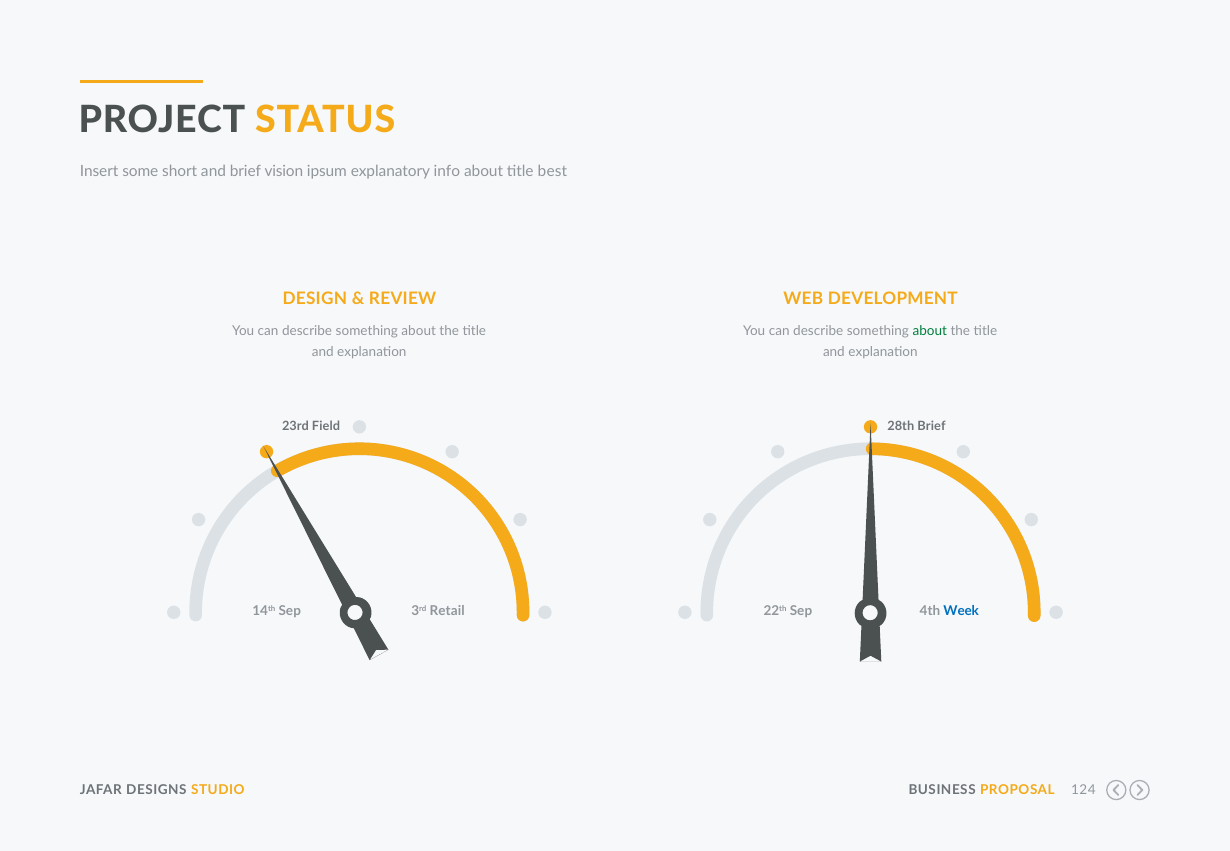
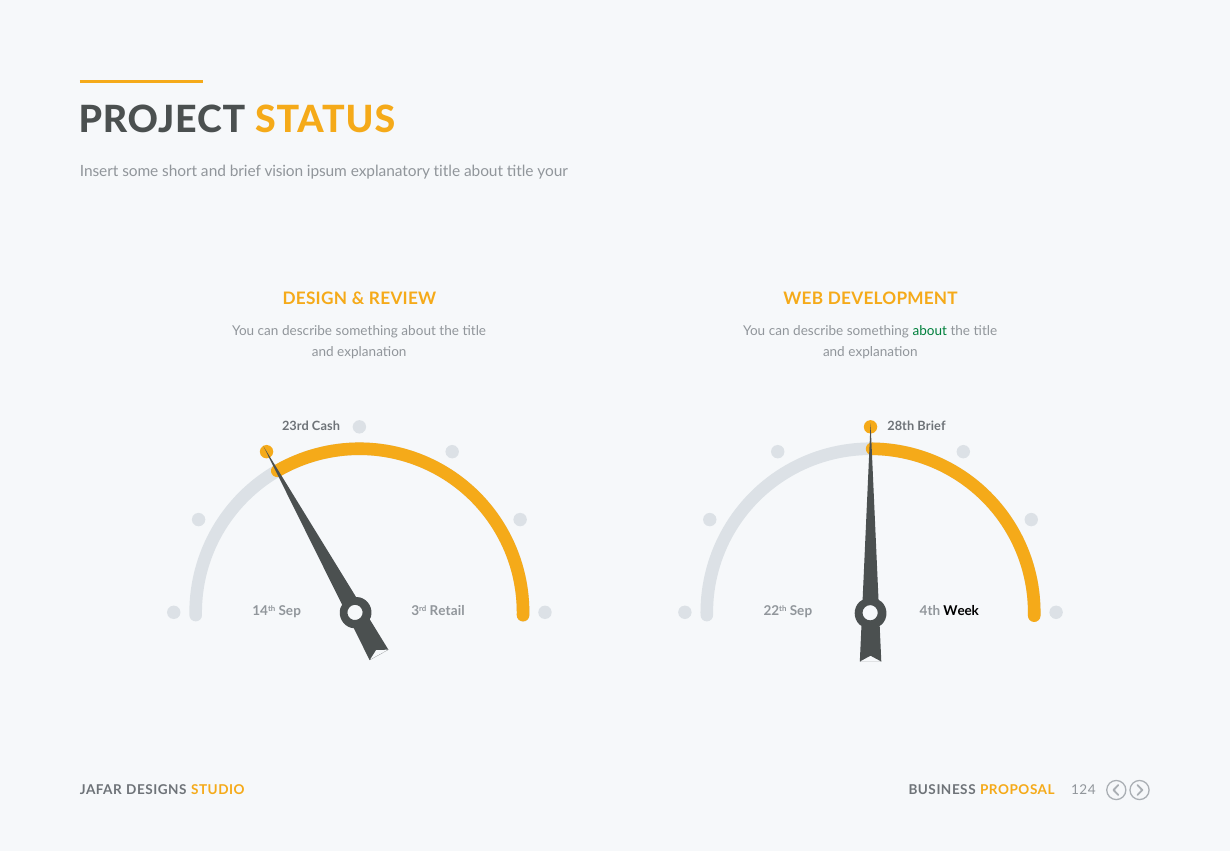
explanatory info: info -> title
best: best -> your
Field: Field -> Cash
Week colour: blue -> black
